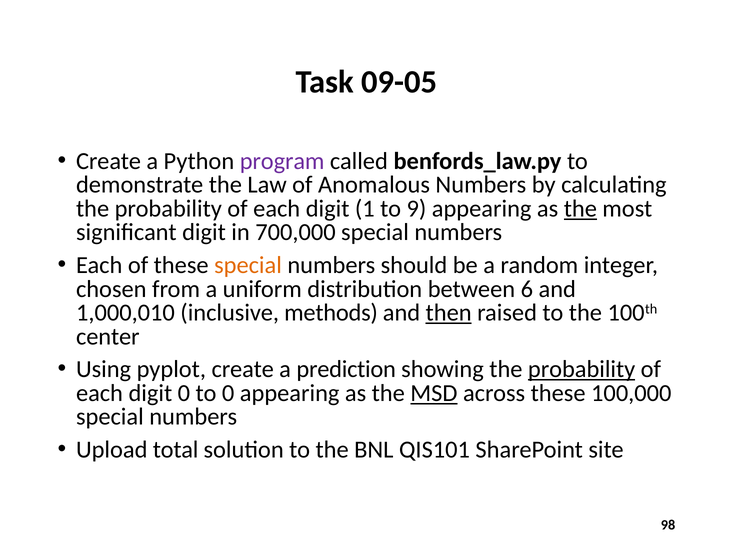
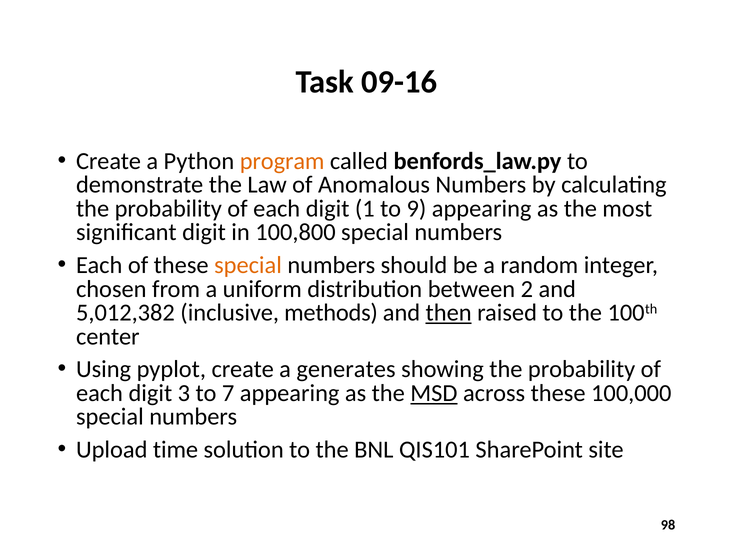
09-05: 09-05 -> 09-16
program colour: purple -> orange
the at (580, 208) underline: present -> none
700,000: 700,000 -> 100,800
6: 6 -> 2
1,000,010: 1,000,010 -> 5,012,382
prediction: prediction -> generates
probability at (582, 369) underline: present -> none
digit 0: 0 -> 3
to 0: 0 -> 7
total: total -> time
